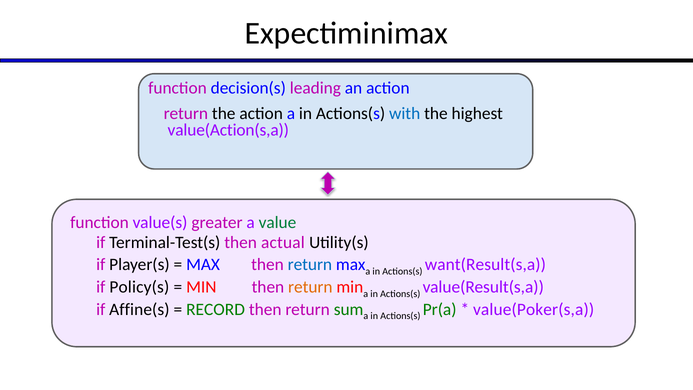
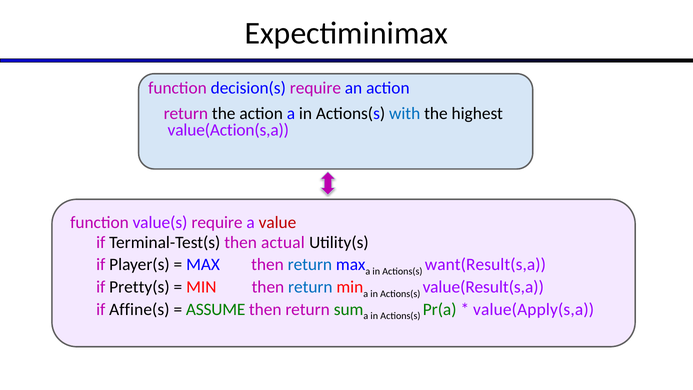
decision(s leading: leading -> require
value(s greater: greater -> require
value colour: green -> red
Policy(s: Policy(s -> Pretty(s
return at (310, 287) colour: orange -> blue
RECORD: RECORD -> ASSUME
value(Poker(s,a: value(Poker(s,a -> value(Apply(s,a
